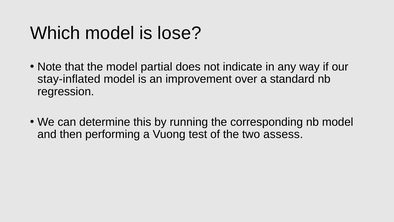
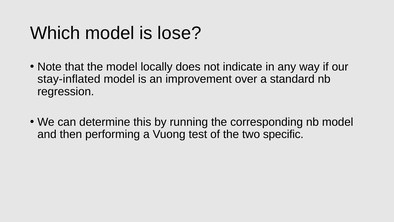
partial: partial -> locally
assess: assess -> specific
